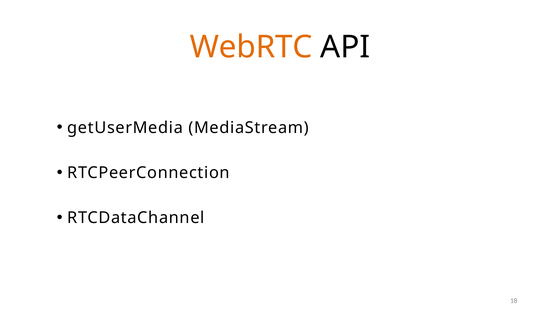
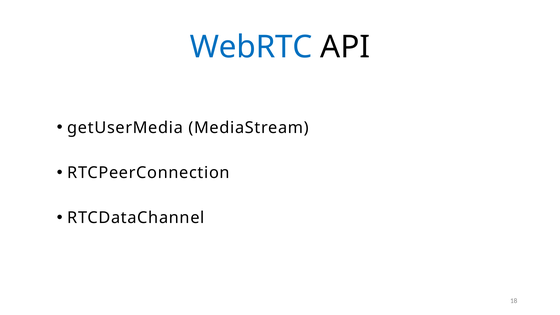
WebRTC colour: orange -> blue
